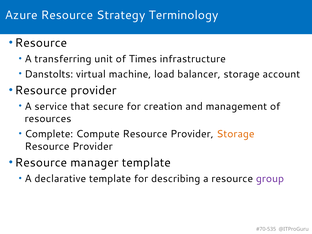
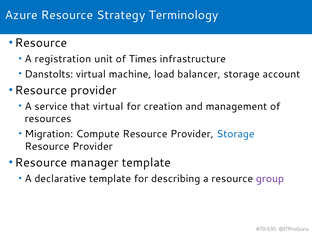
transferring: transferring -> registration
that secure: secure -> virtual
Complete: Complete -> Migration
Storage at (235, 134) colour: orange -> blue
